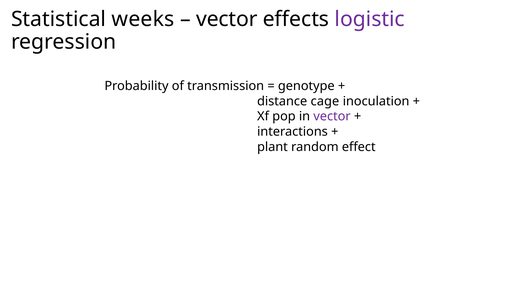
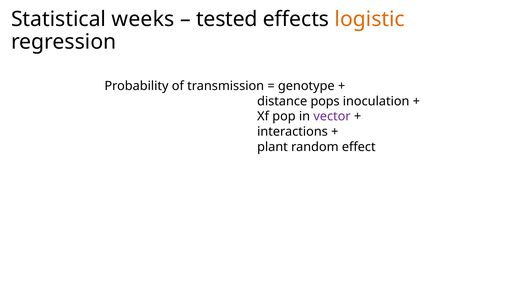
vector at (227, 19): vector -> tested
logistic colour: purple -> orange
cage: cage -> pops
